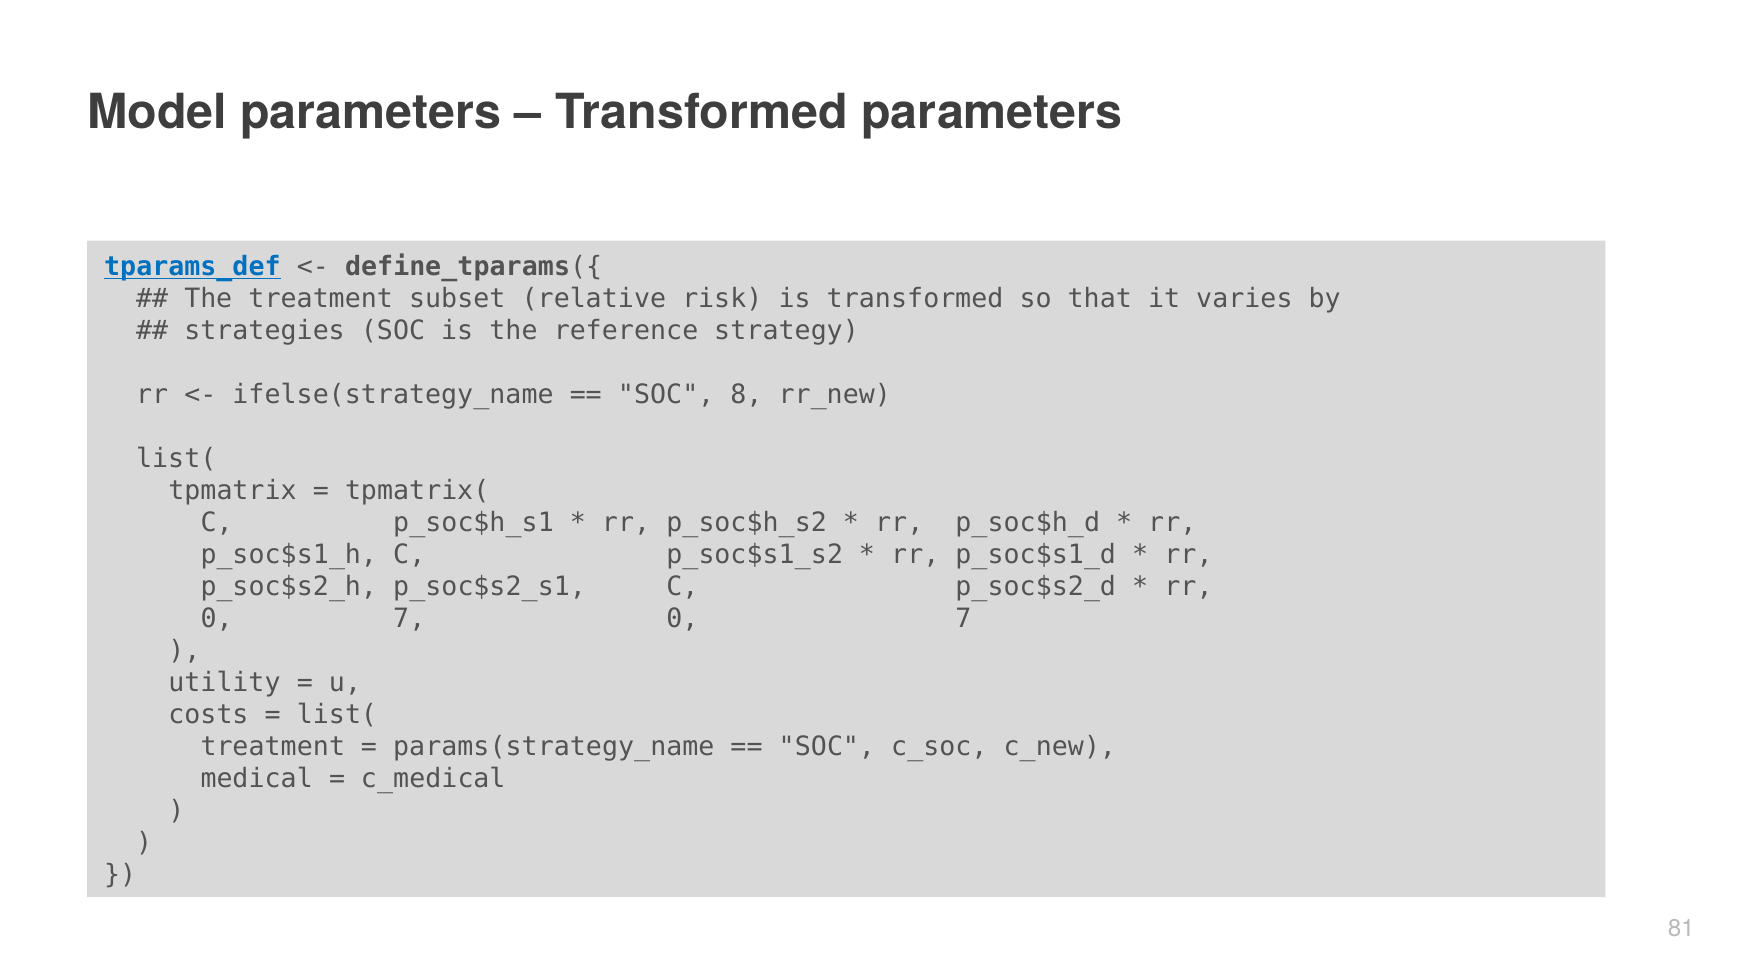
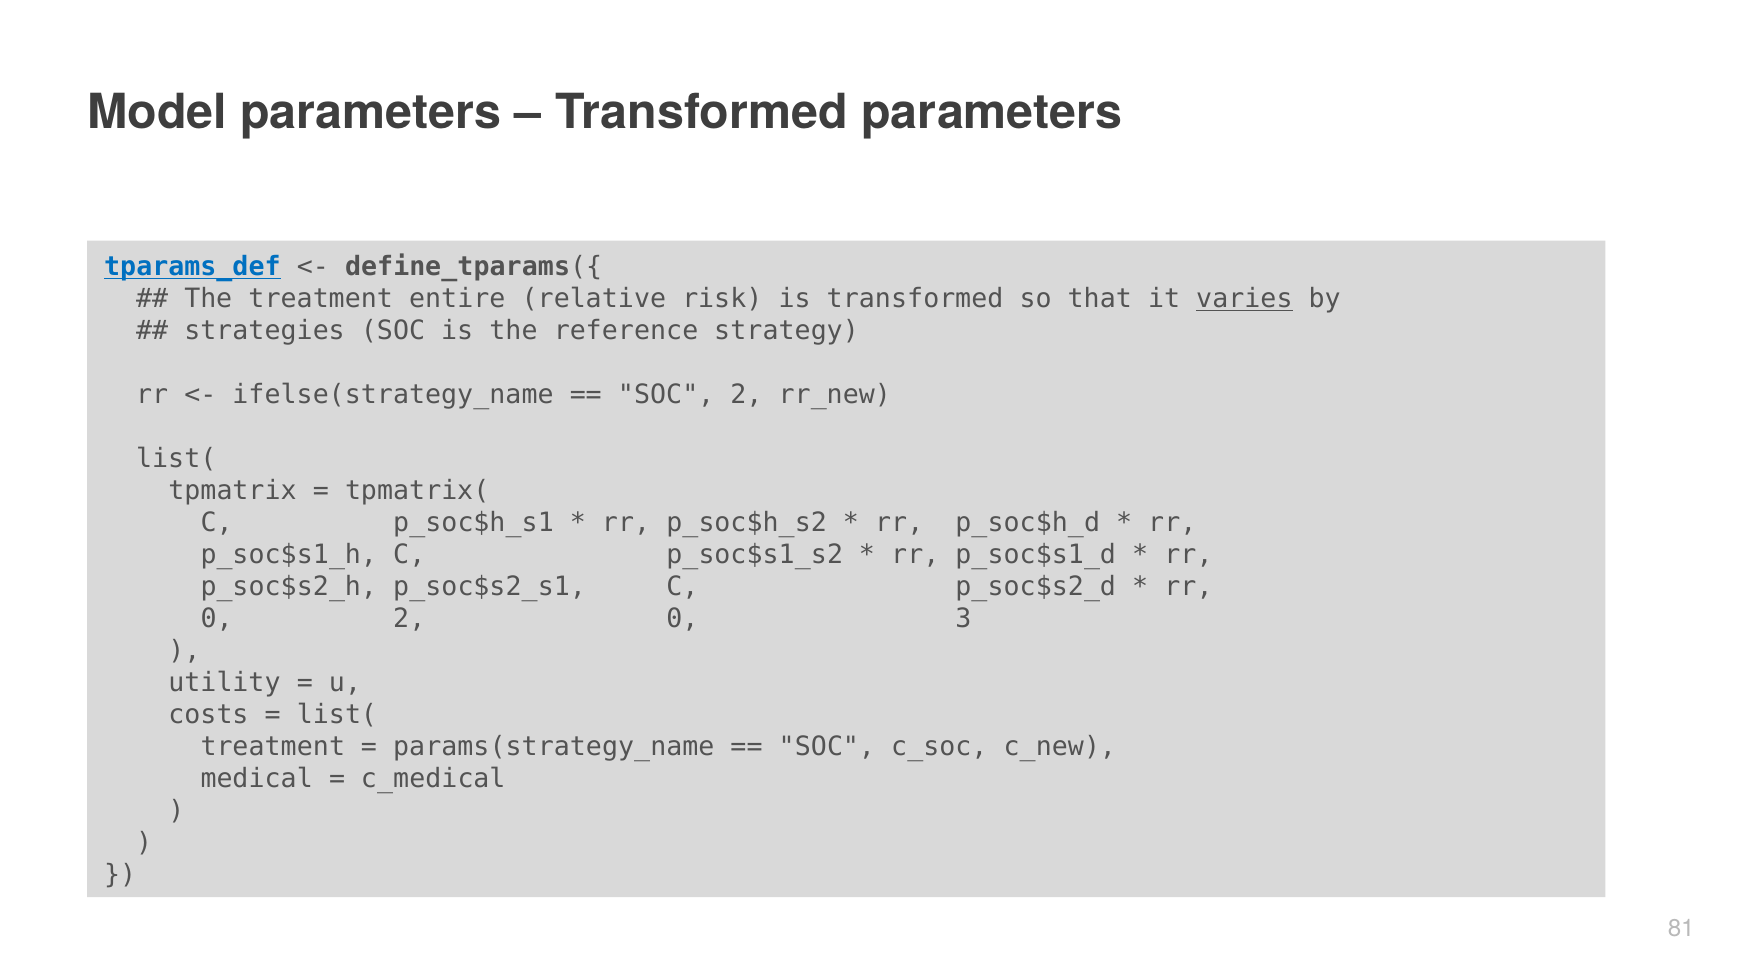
subset: subset -> entire
varies underline: none -> present
SOC 8: 8 -> 2
7 at (409, 619): 7 -> 2
7 at (963, 619): 7 -> 3
